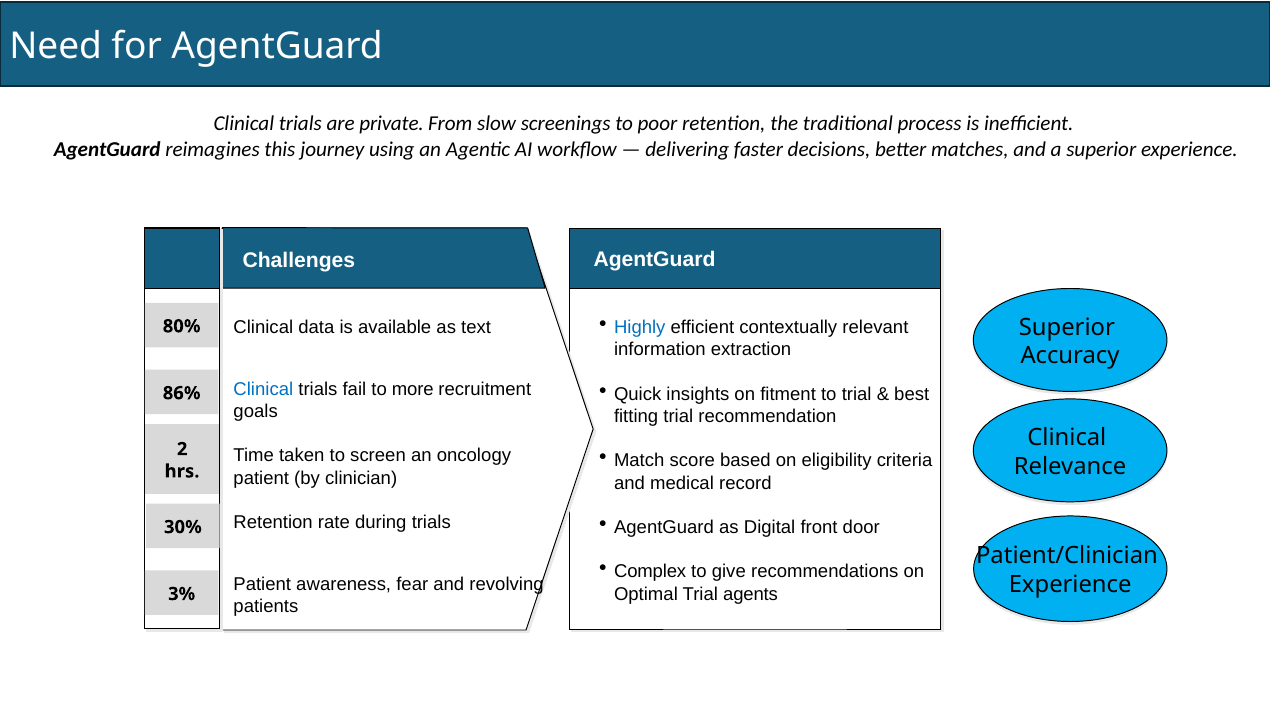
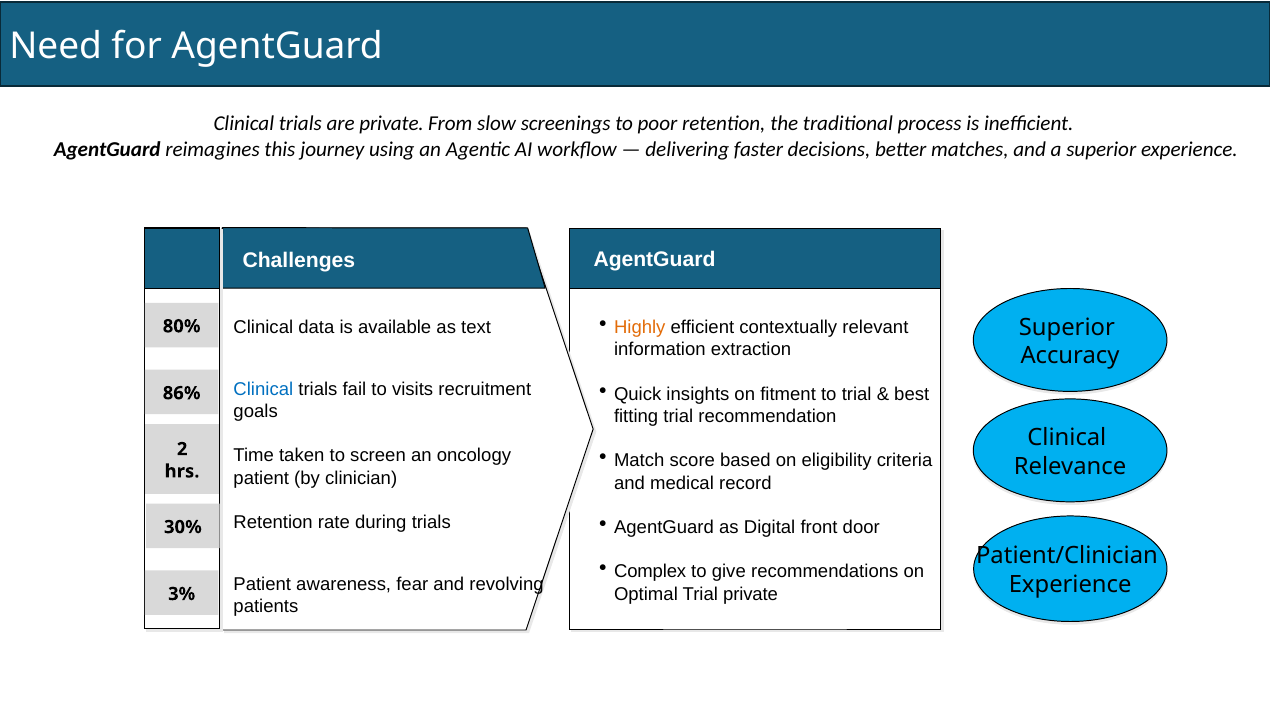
Highly colour: blue -> orange
more: more -> visits
Trial agents: agents -> private
